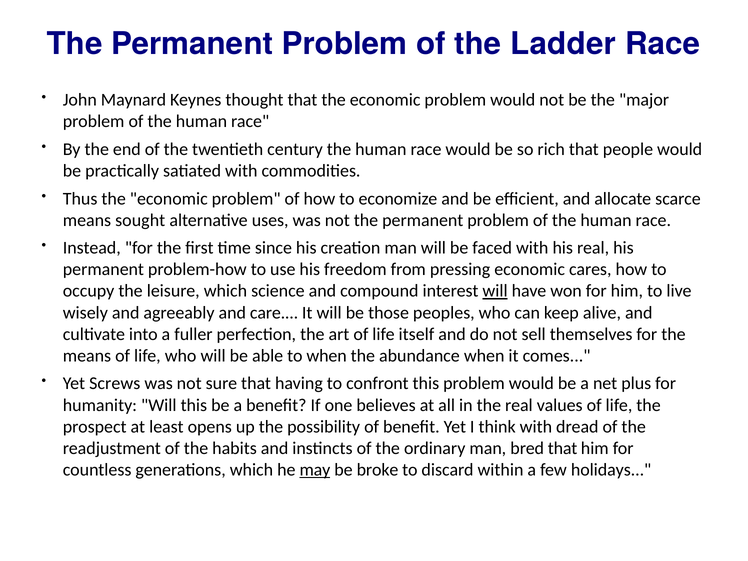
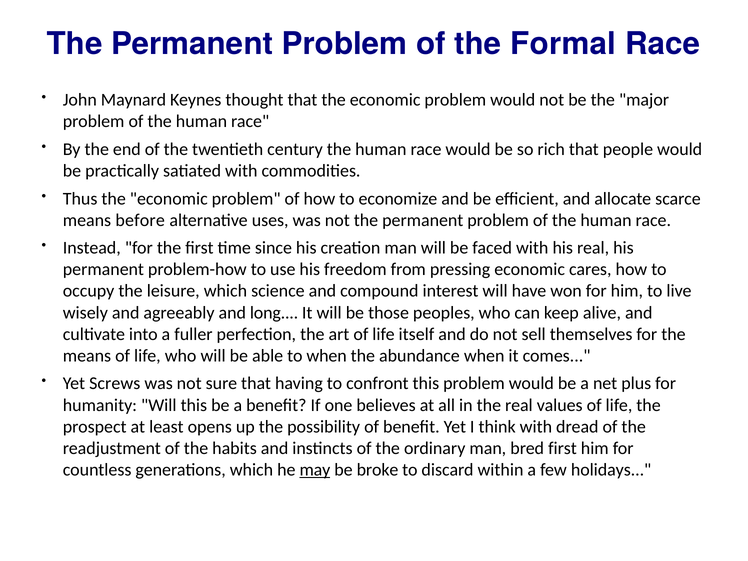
Ladder: Ladder -> Formal
sought: sought -> before
will at (495, 291) underline: present -> none
care: care -> long
bred that: that -> first
